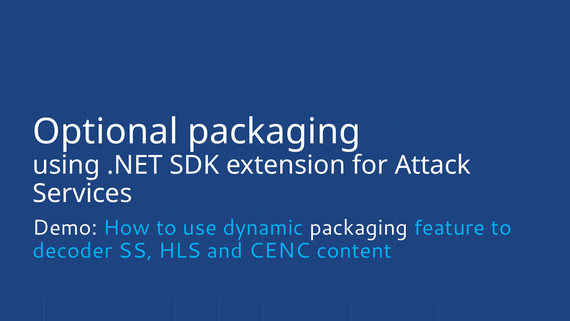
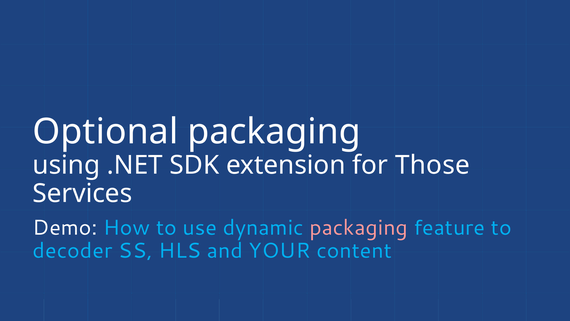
Attack: Attack -> Those
packaging at (359, 227) colour: white -> pink
CENC: CENC -> YOUR
